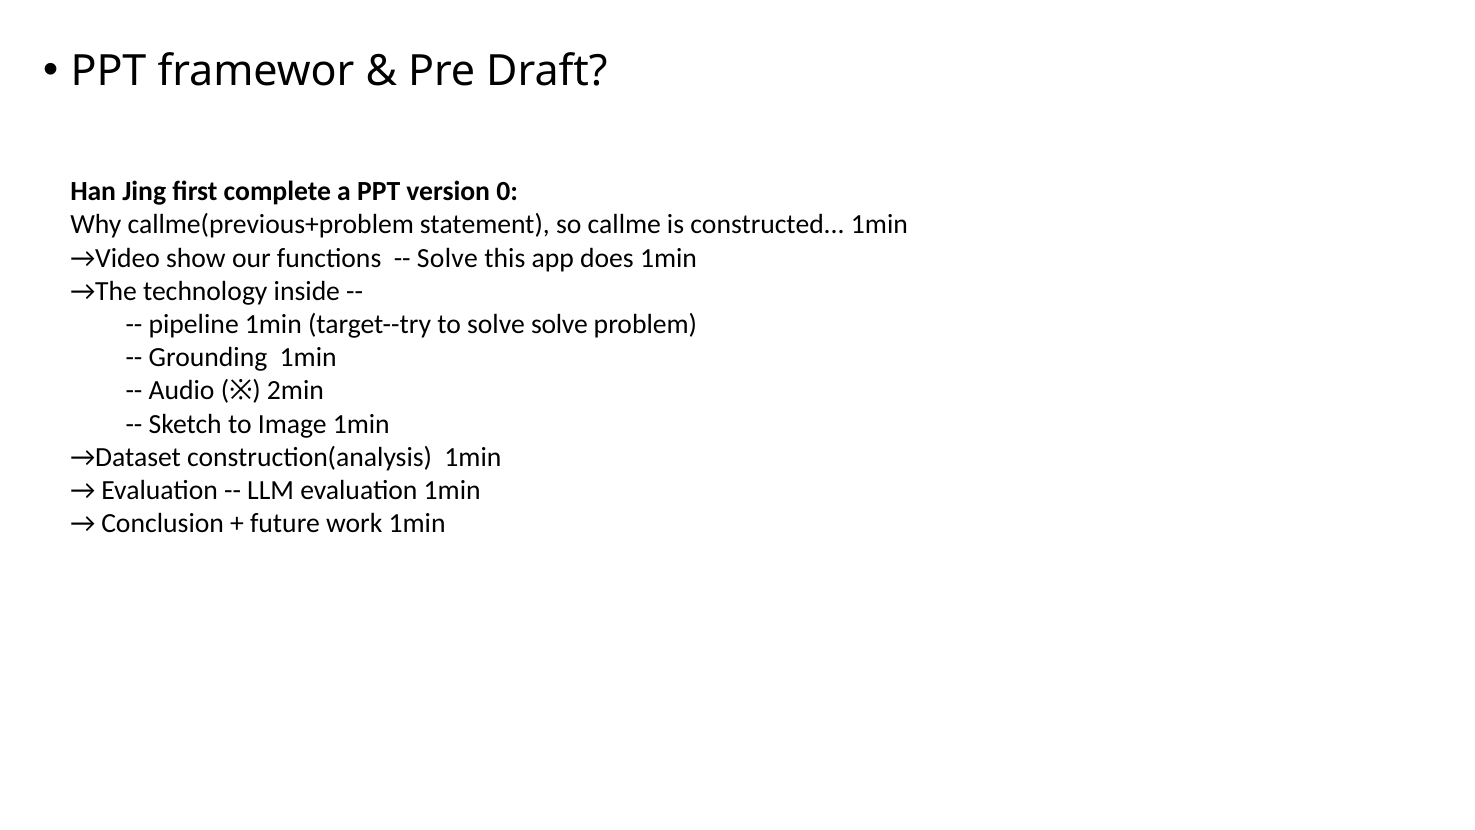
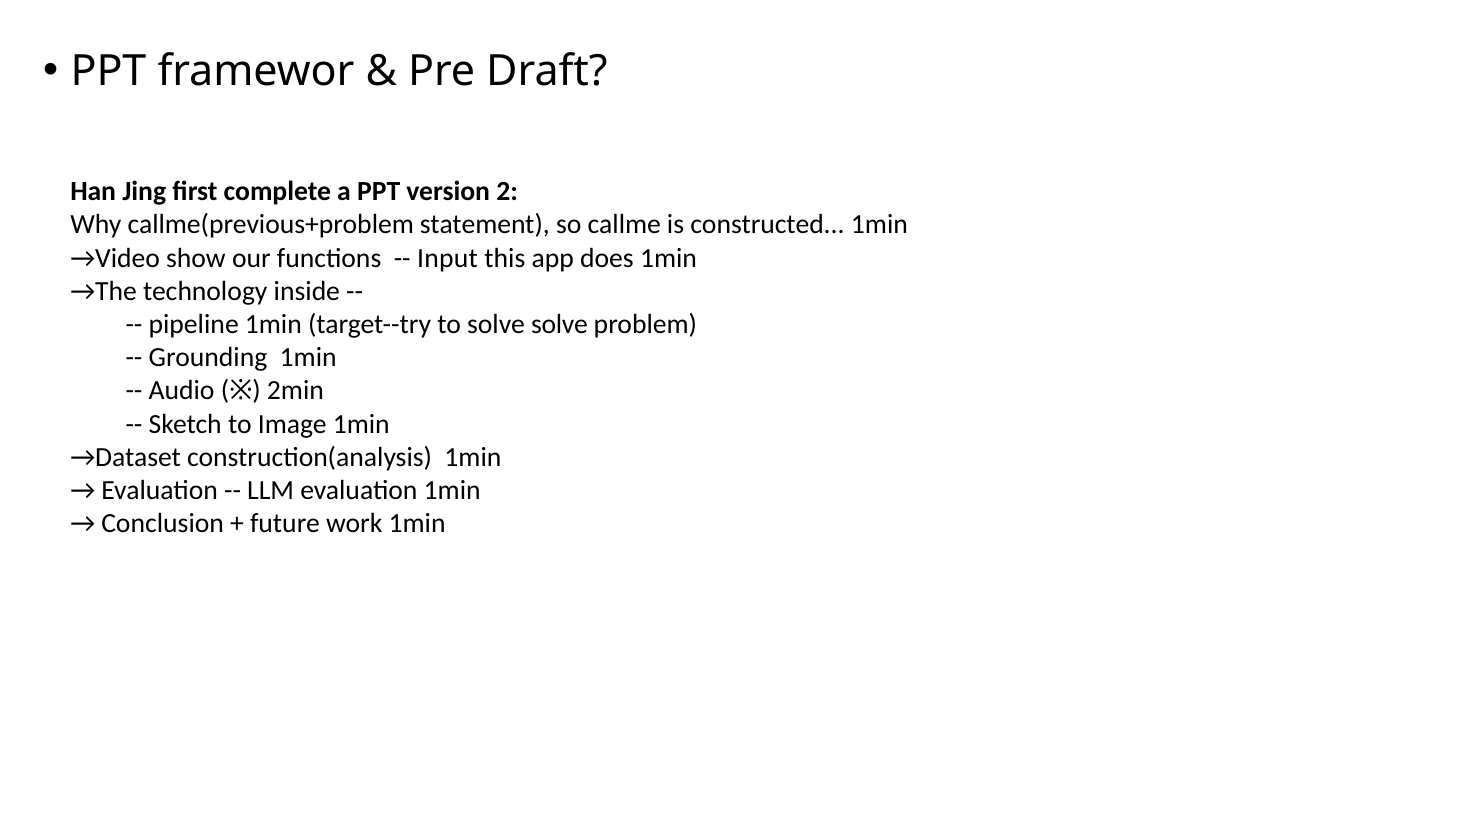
0: 0 -> 2
Solve at (447, 258): Solve -> Input
